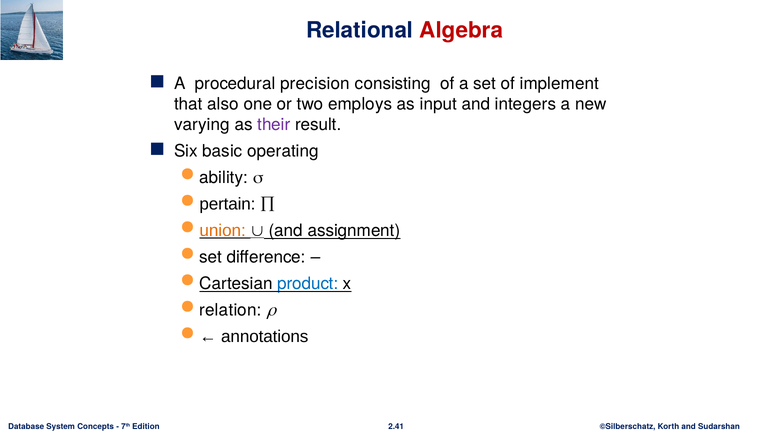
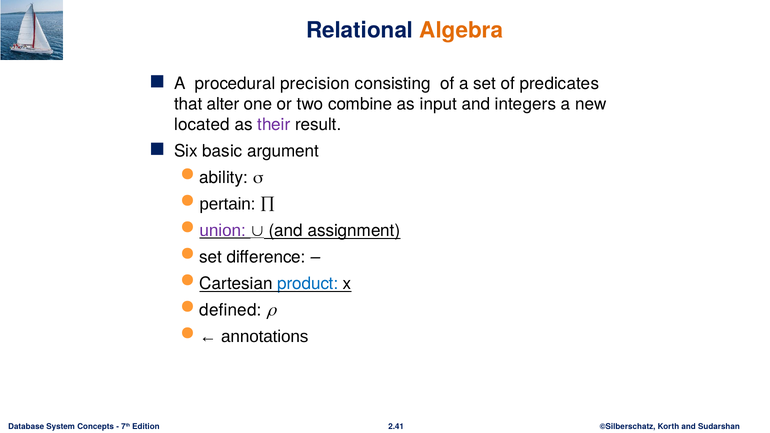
Algebra colour: red -> orange
implement: implement -> predicates
also: also -> alter
employs: employs -> combine
varying: varying -> located
operating: operating -> argument
union colour: orange -> purple
relation: relation -> defined
